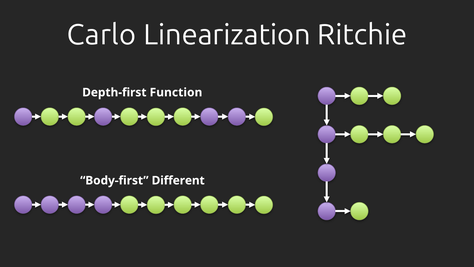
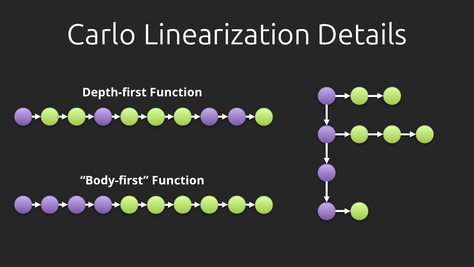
Ritchie: Ritchie -> Details
Body-first Different: Different -> Function
